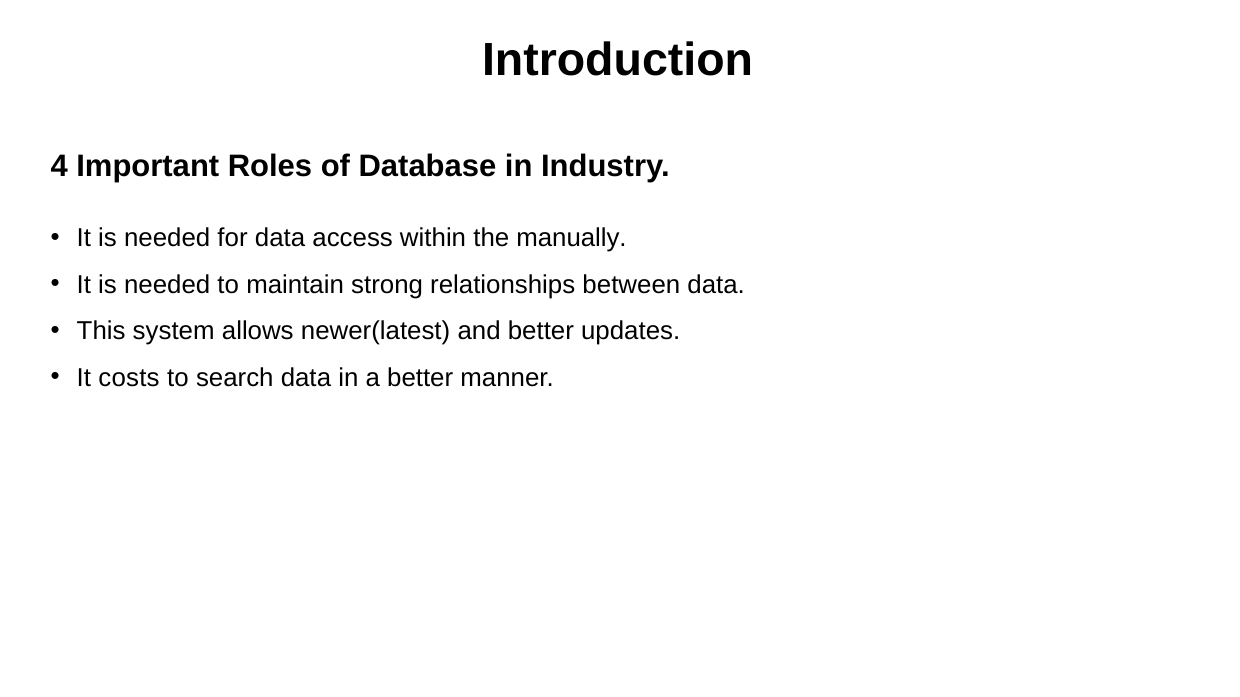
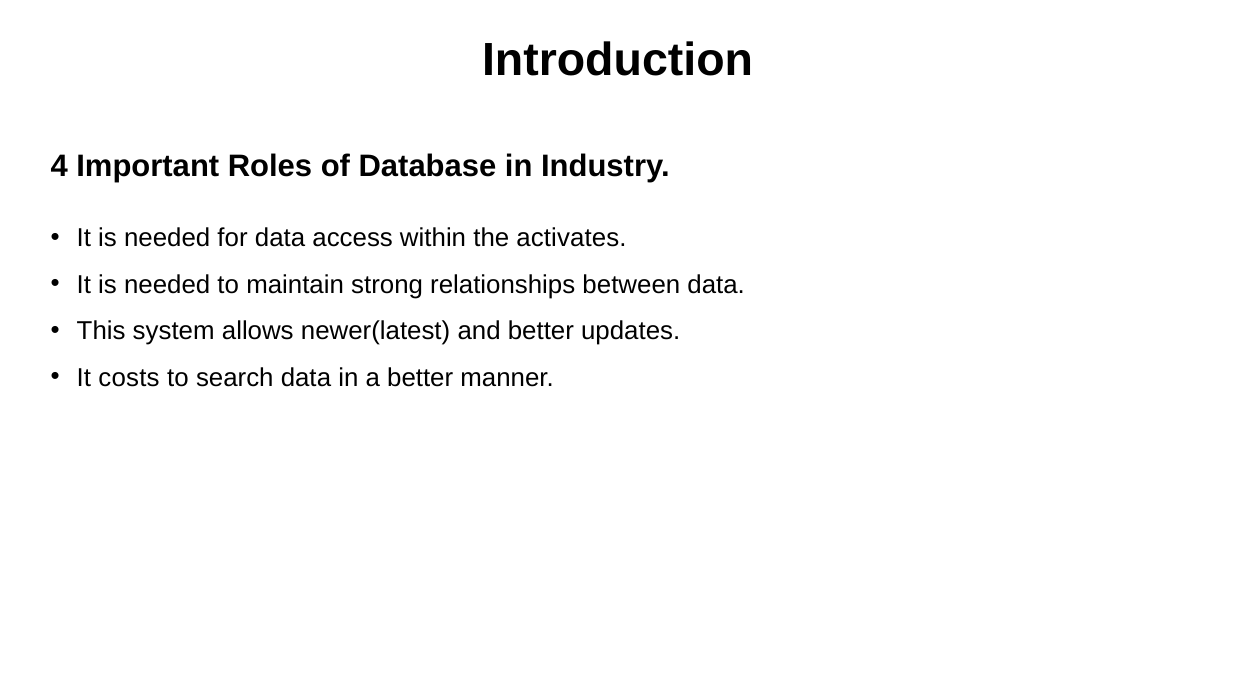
manually: manually -> activates
